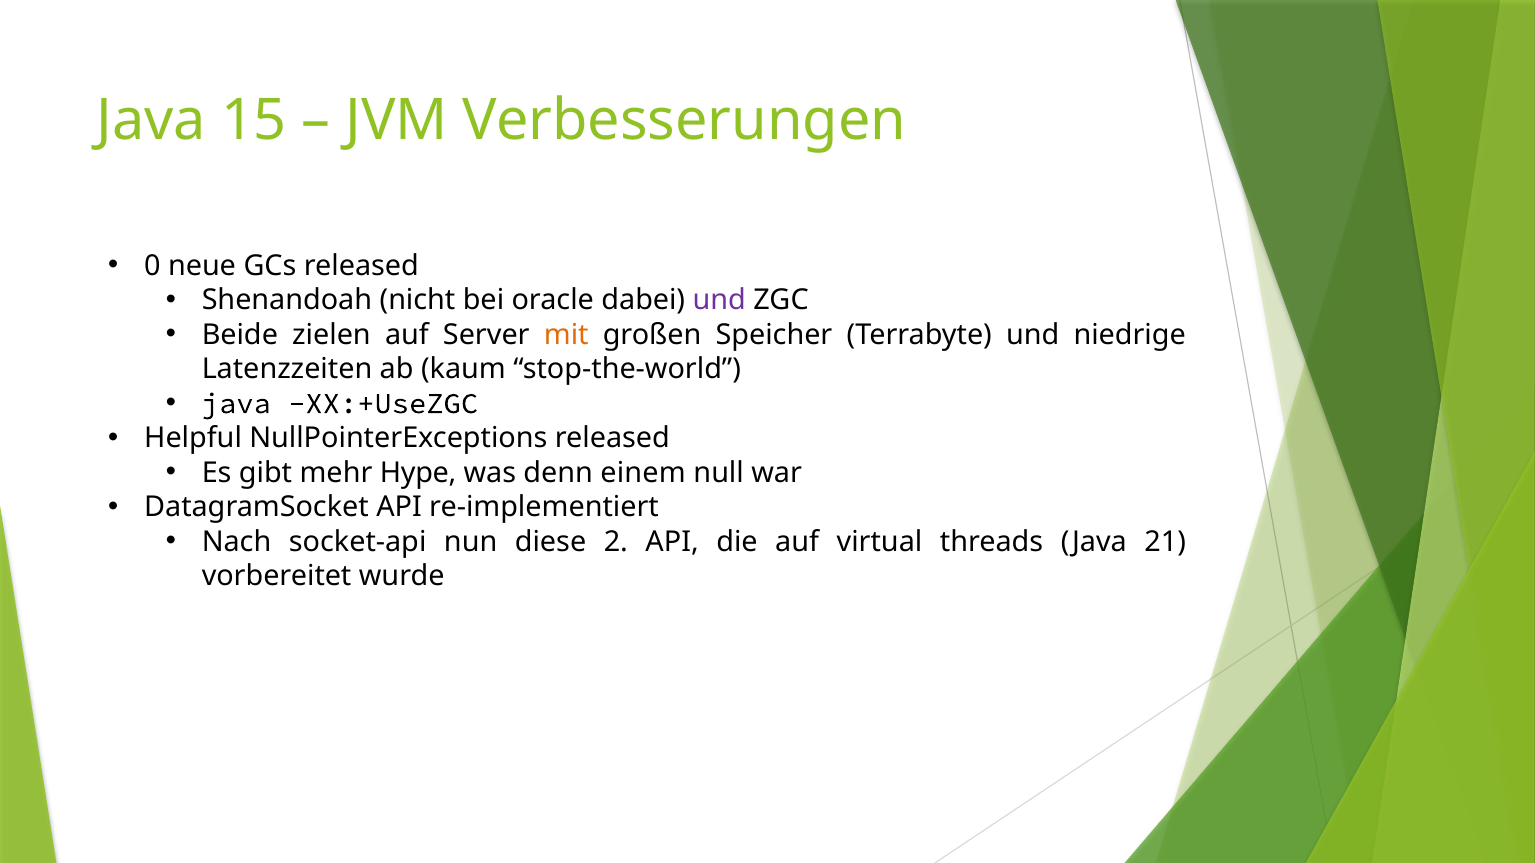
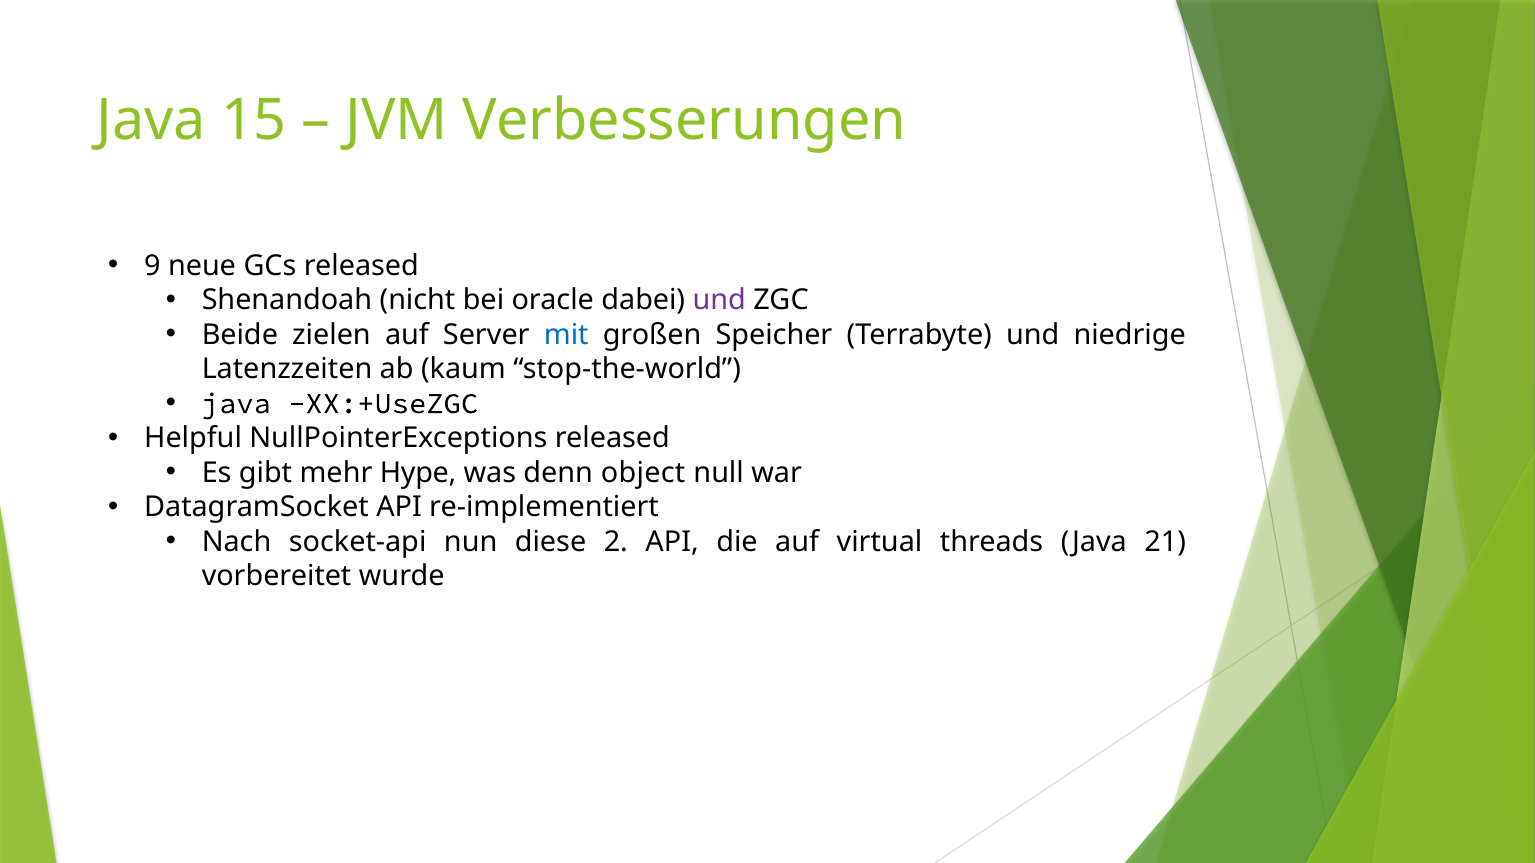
0: 0 -> 9
mit colour: orange -> blue
einem: einem -> object
